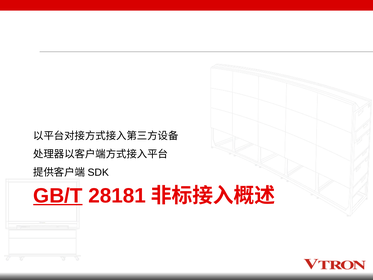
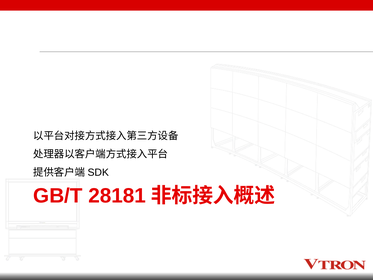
GB/T underline: present -> none
